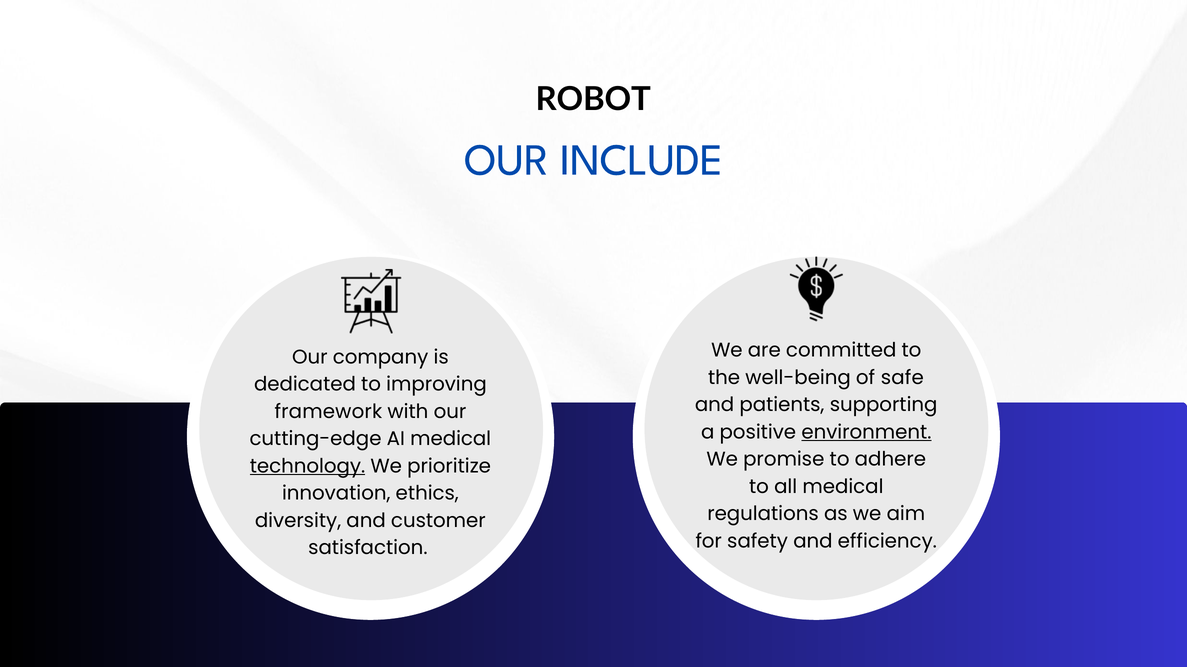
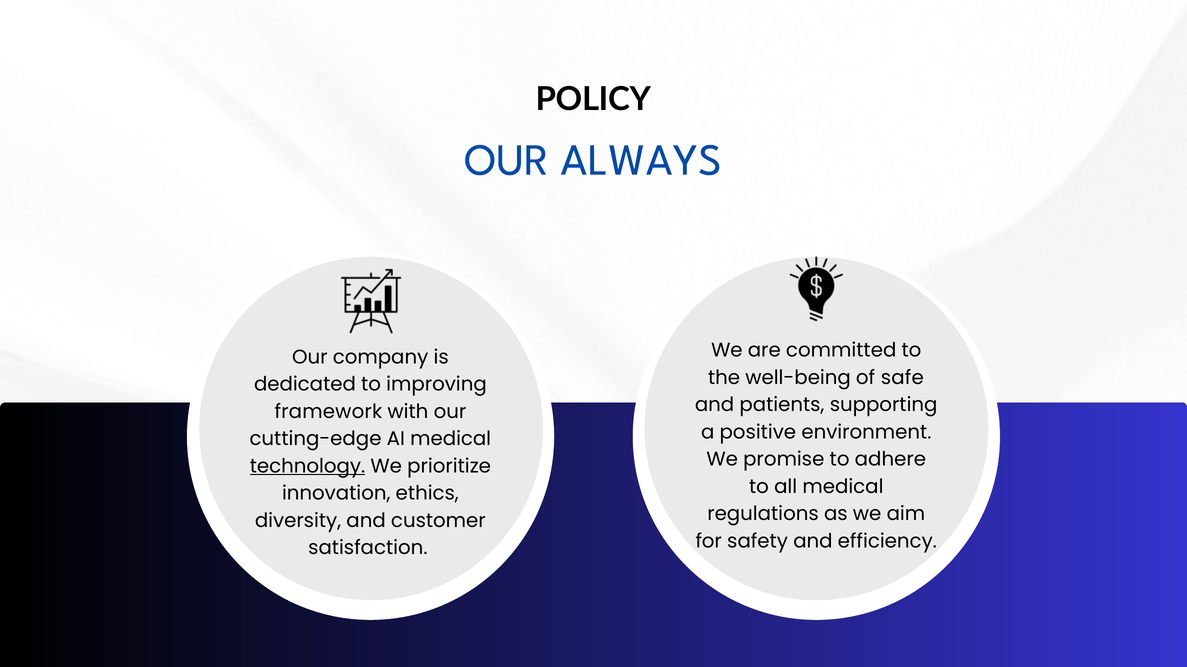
ROBOT: ROBOT -> POLICY
INCLUDE: INCLUDE -> ALWAYS
environment underline: present -> none
